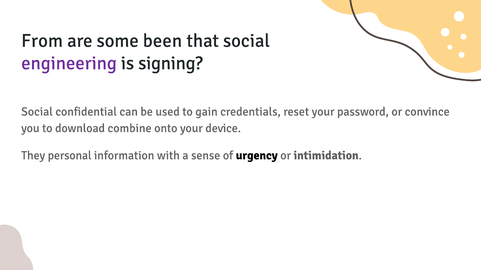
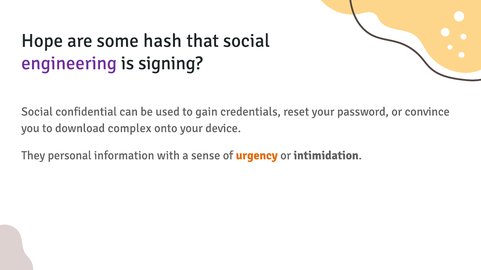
From: From -> Hope
been: been -> hash
combine: combine -> complex
urgency colour: black -> orange
